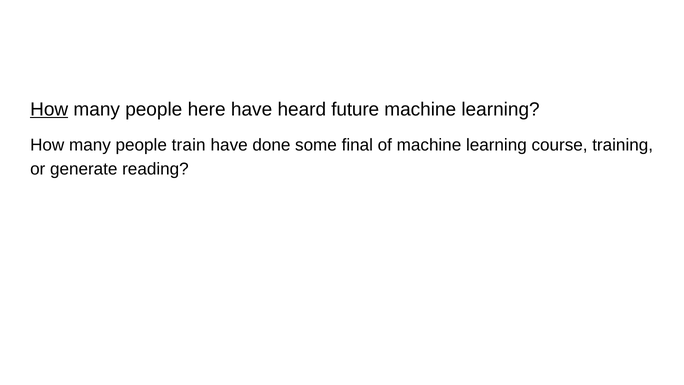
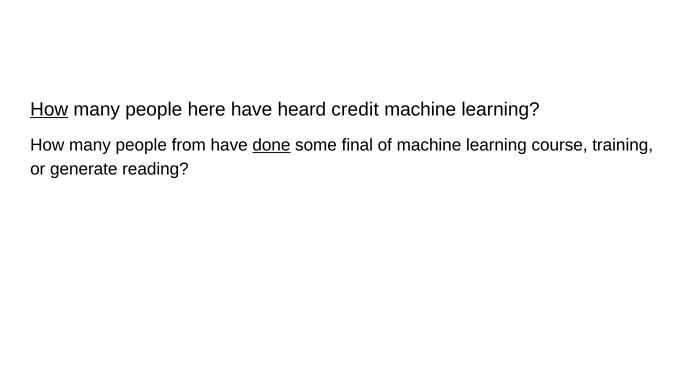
future: future -> credit
train: train -> from
done underline: none -> present
